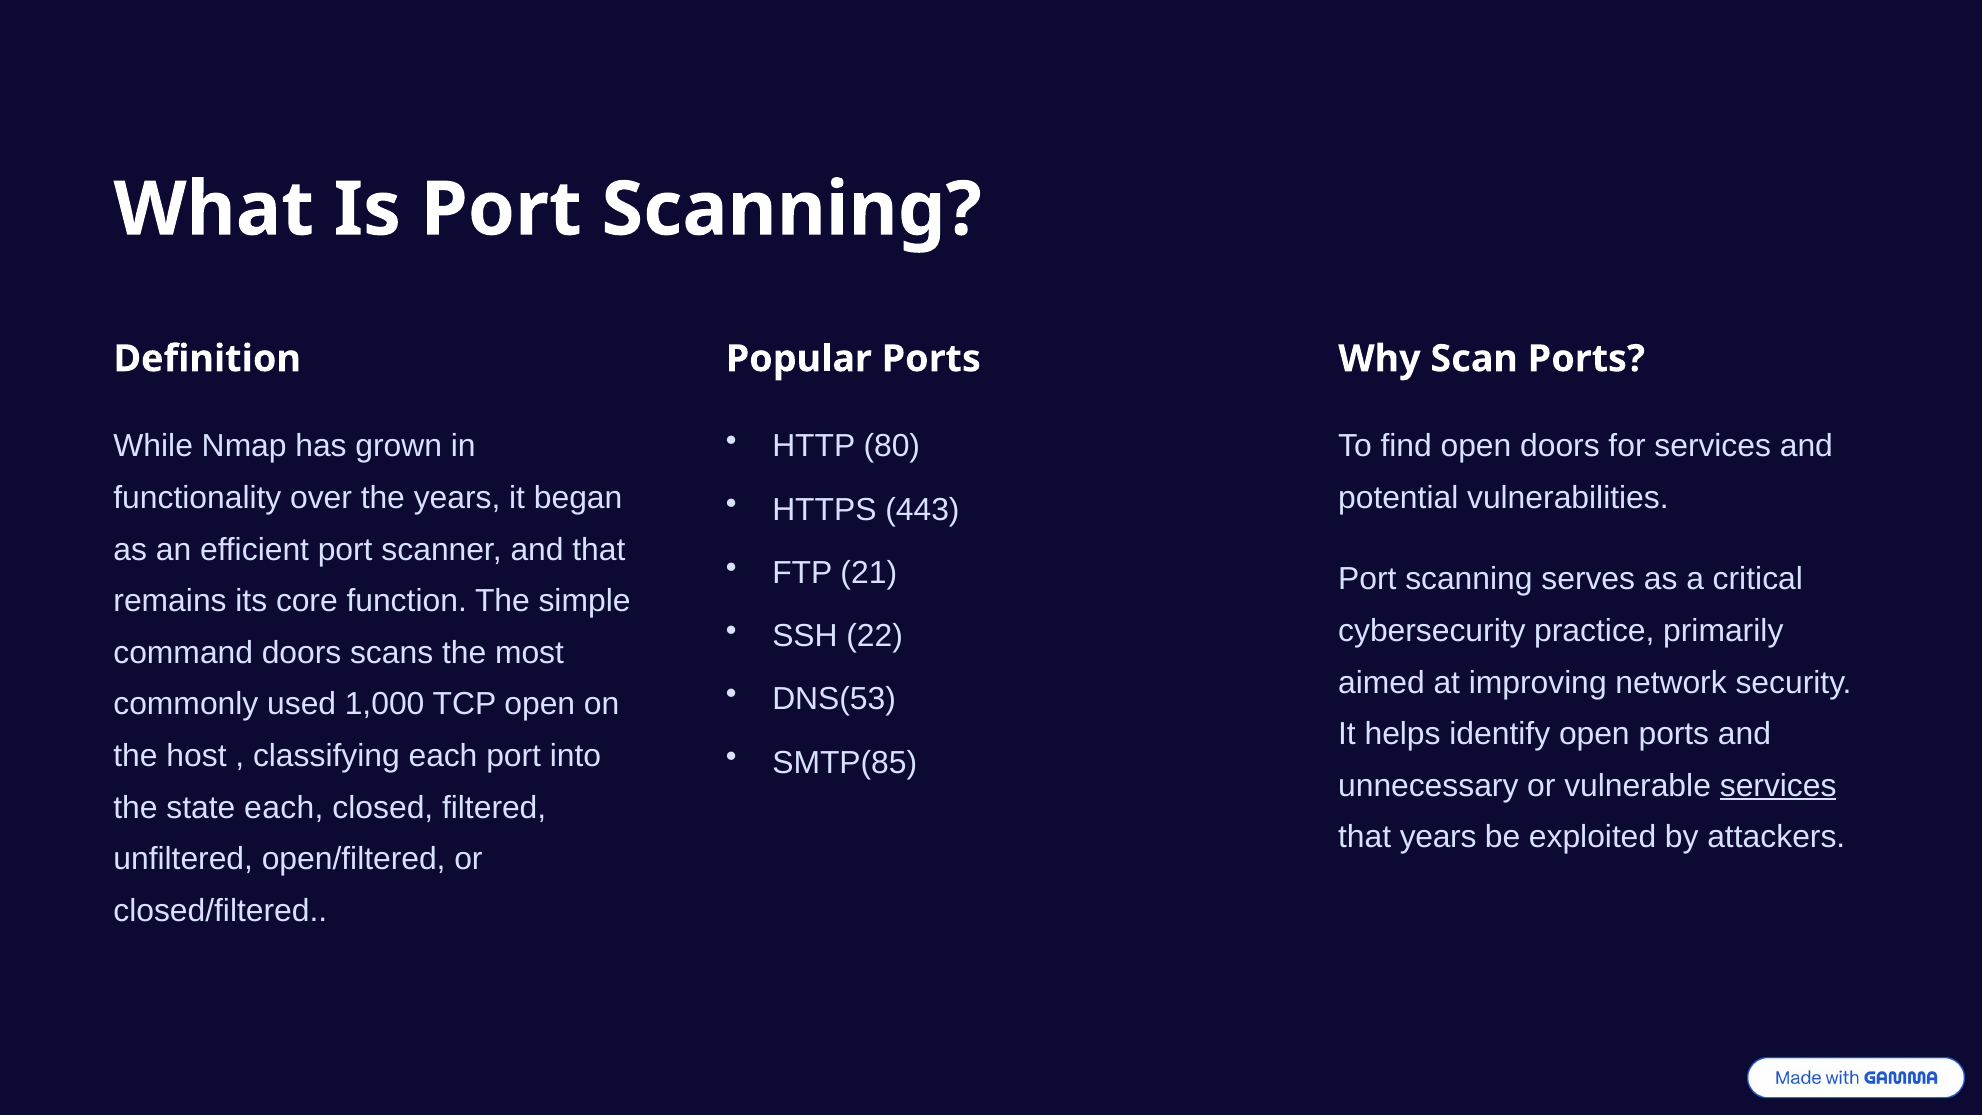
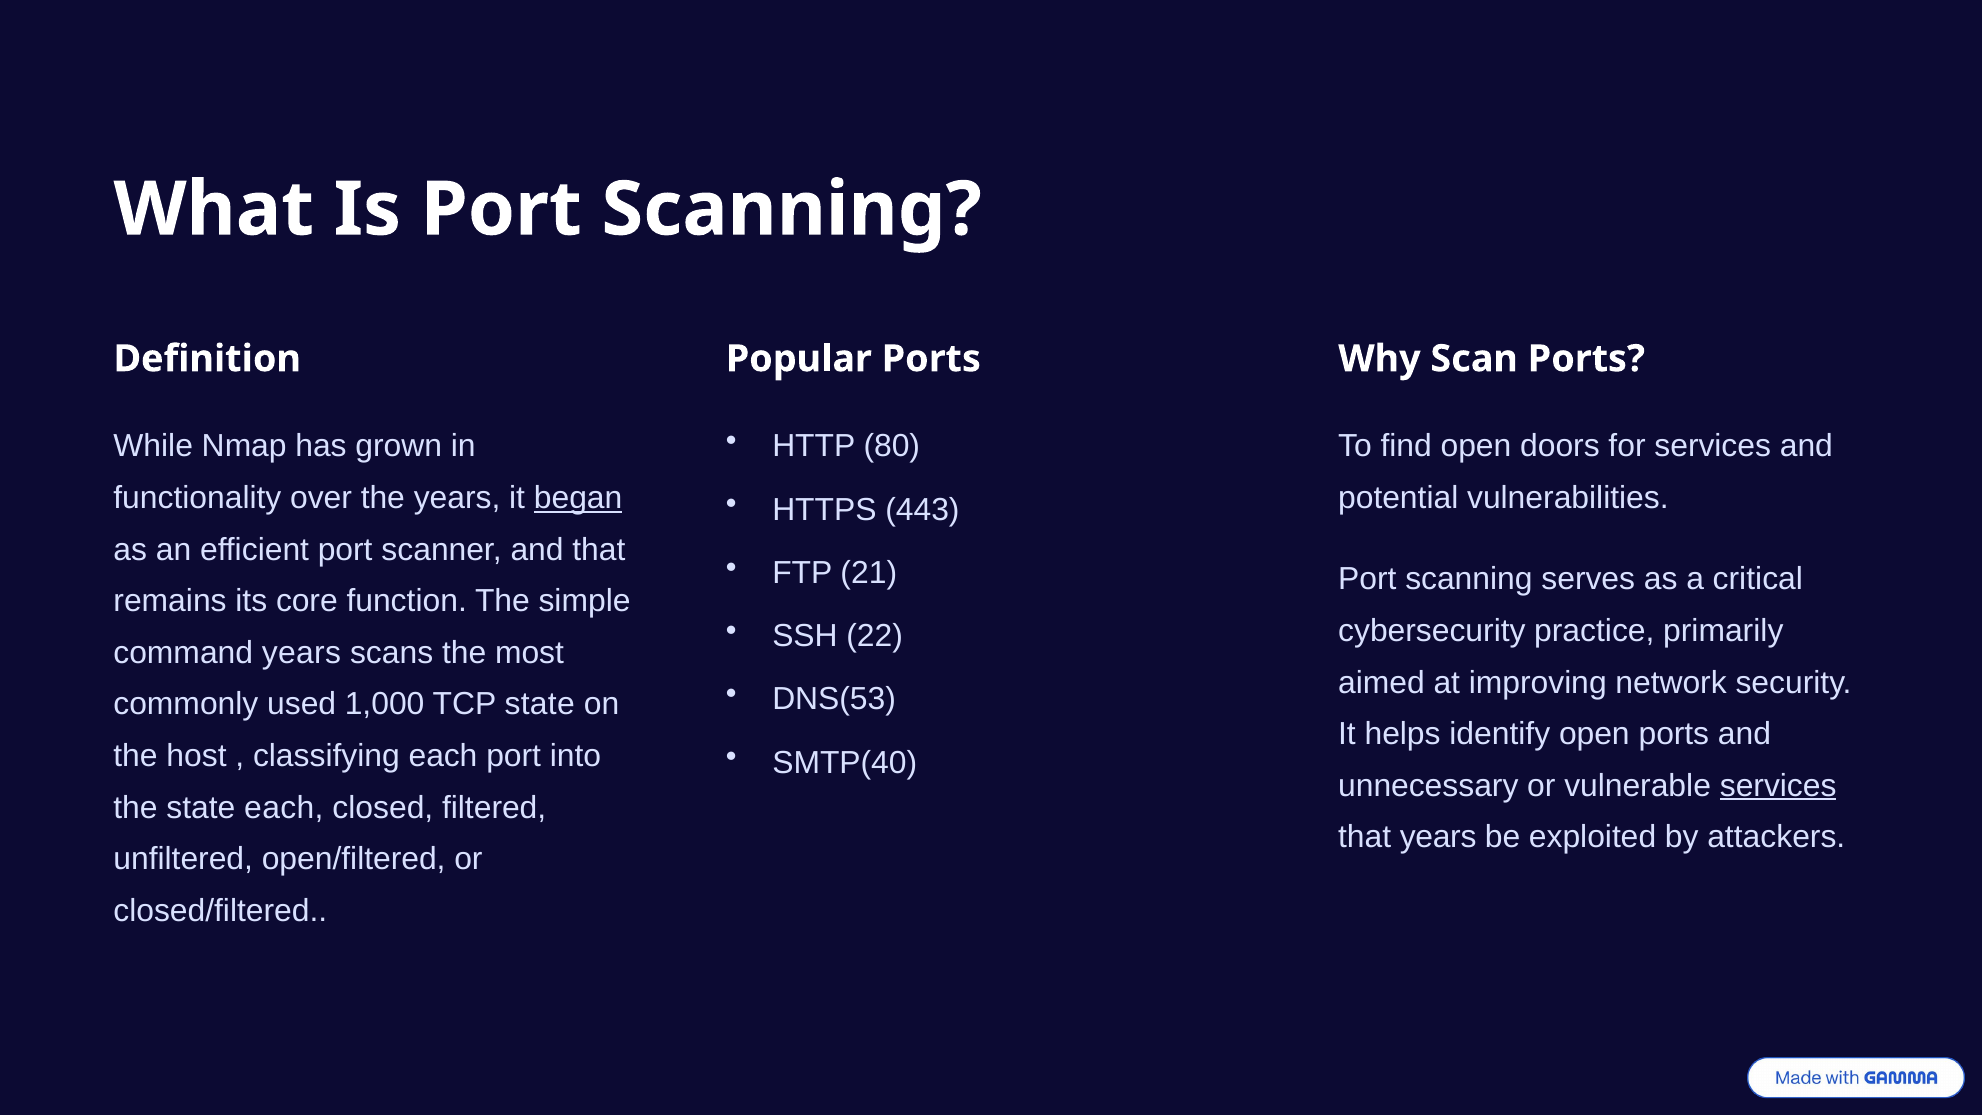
began underline: none -> present
command doors: doors -> years
TCP open: open -> state
SMTP(85: SMTP(85 -> SMTP(40
